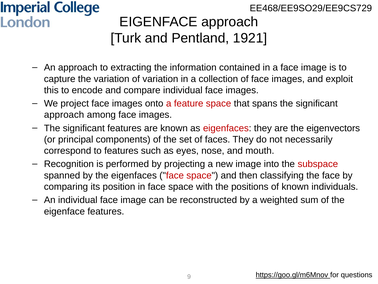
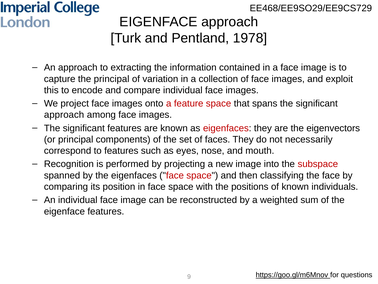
1921: 1921 -> 1978
the variation: variation -> principal
